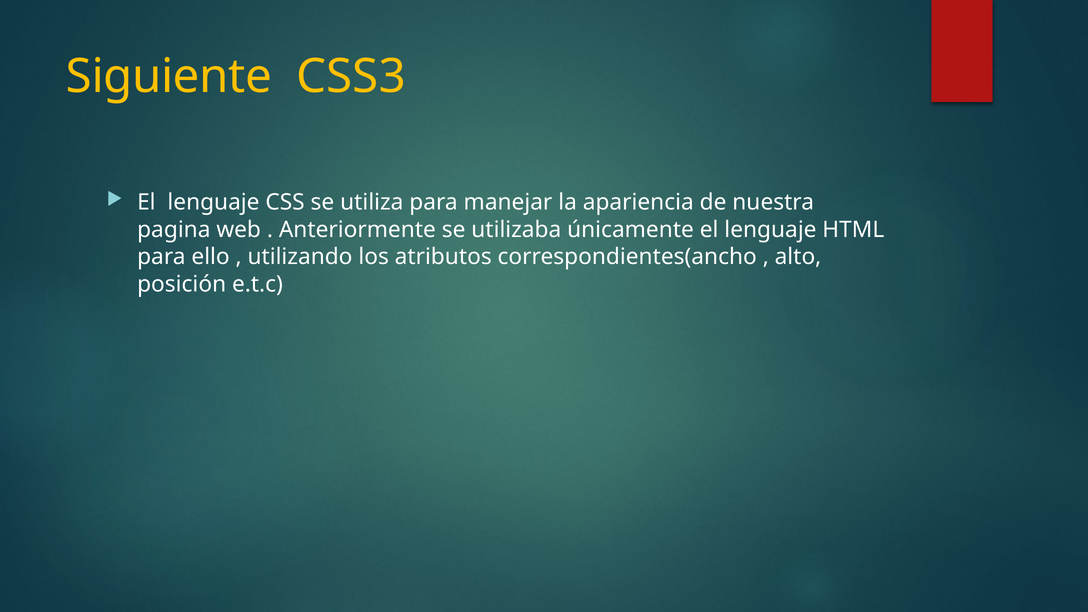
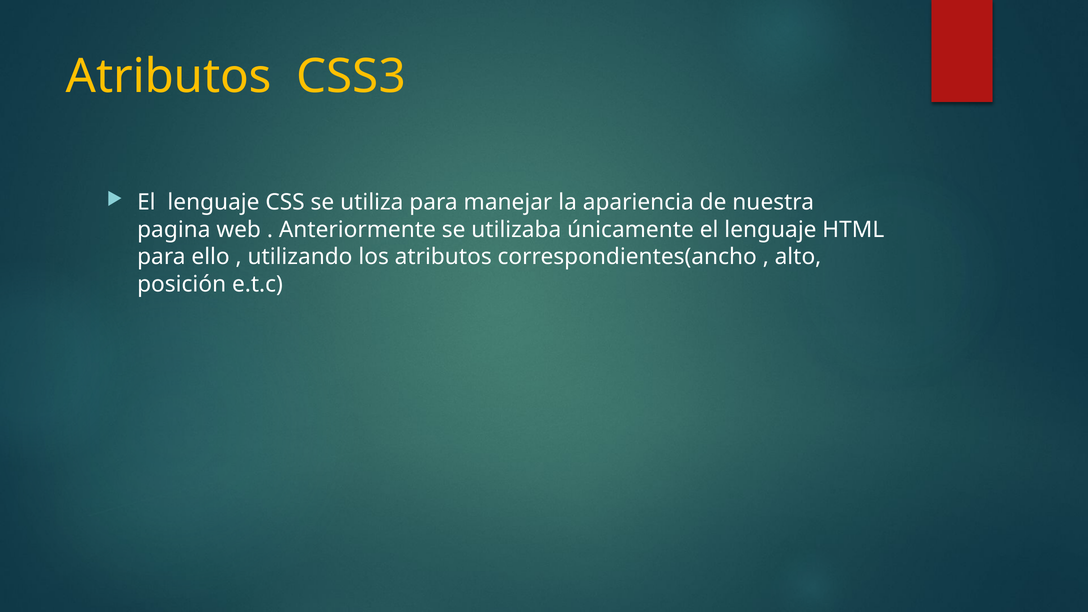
Siguiente at (169, 76): Siguiente -> Atributos
